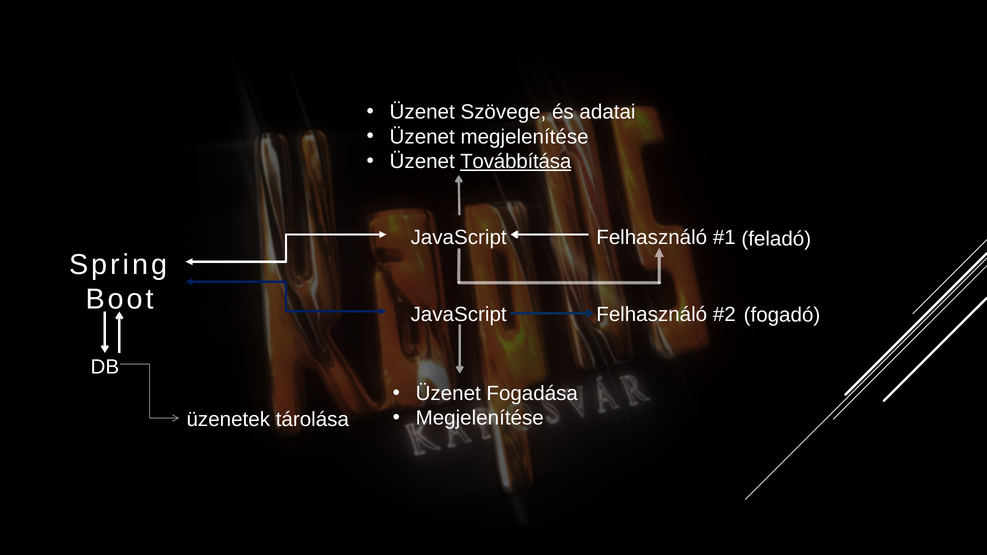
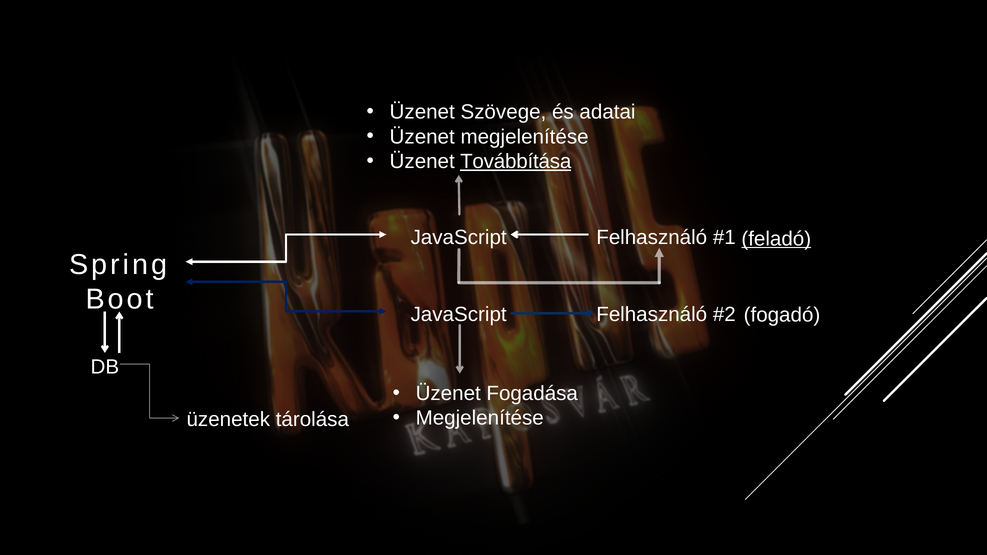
feladó underline: none -> present
